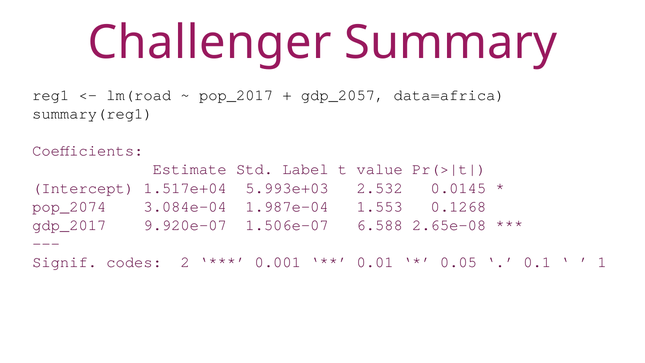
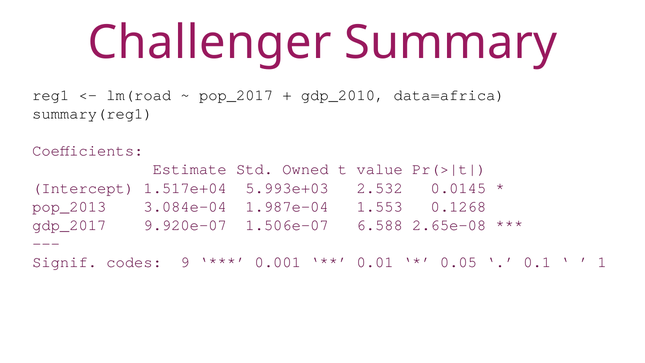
gdp_2057: gdp_2057 -> gdp_2010
Label: Label -> Owned
pop_2074: pop_2074 -> pop_2013
2: 2 -> 9
